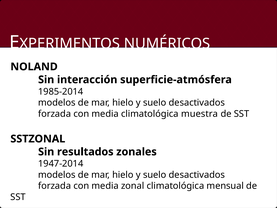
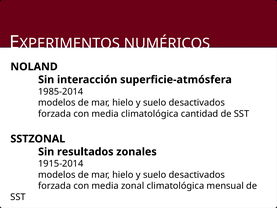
muestra: muestra -> cantidad
1947-2014: 1947-2014 -> 1915-2014
